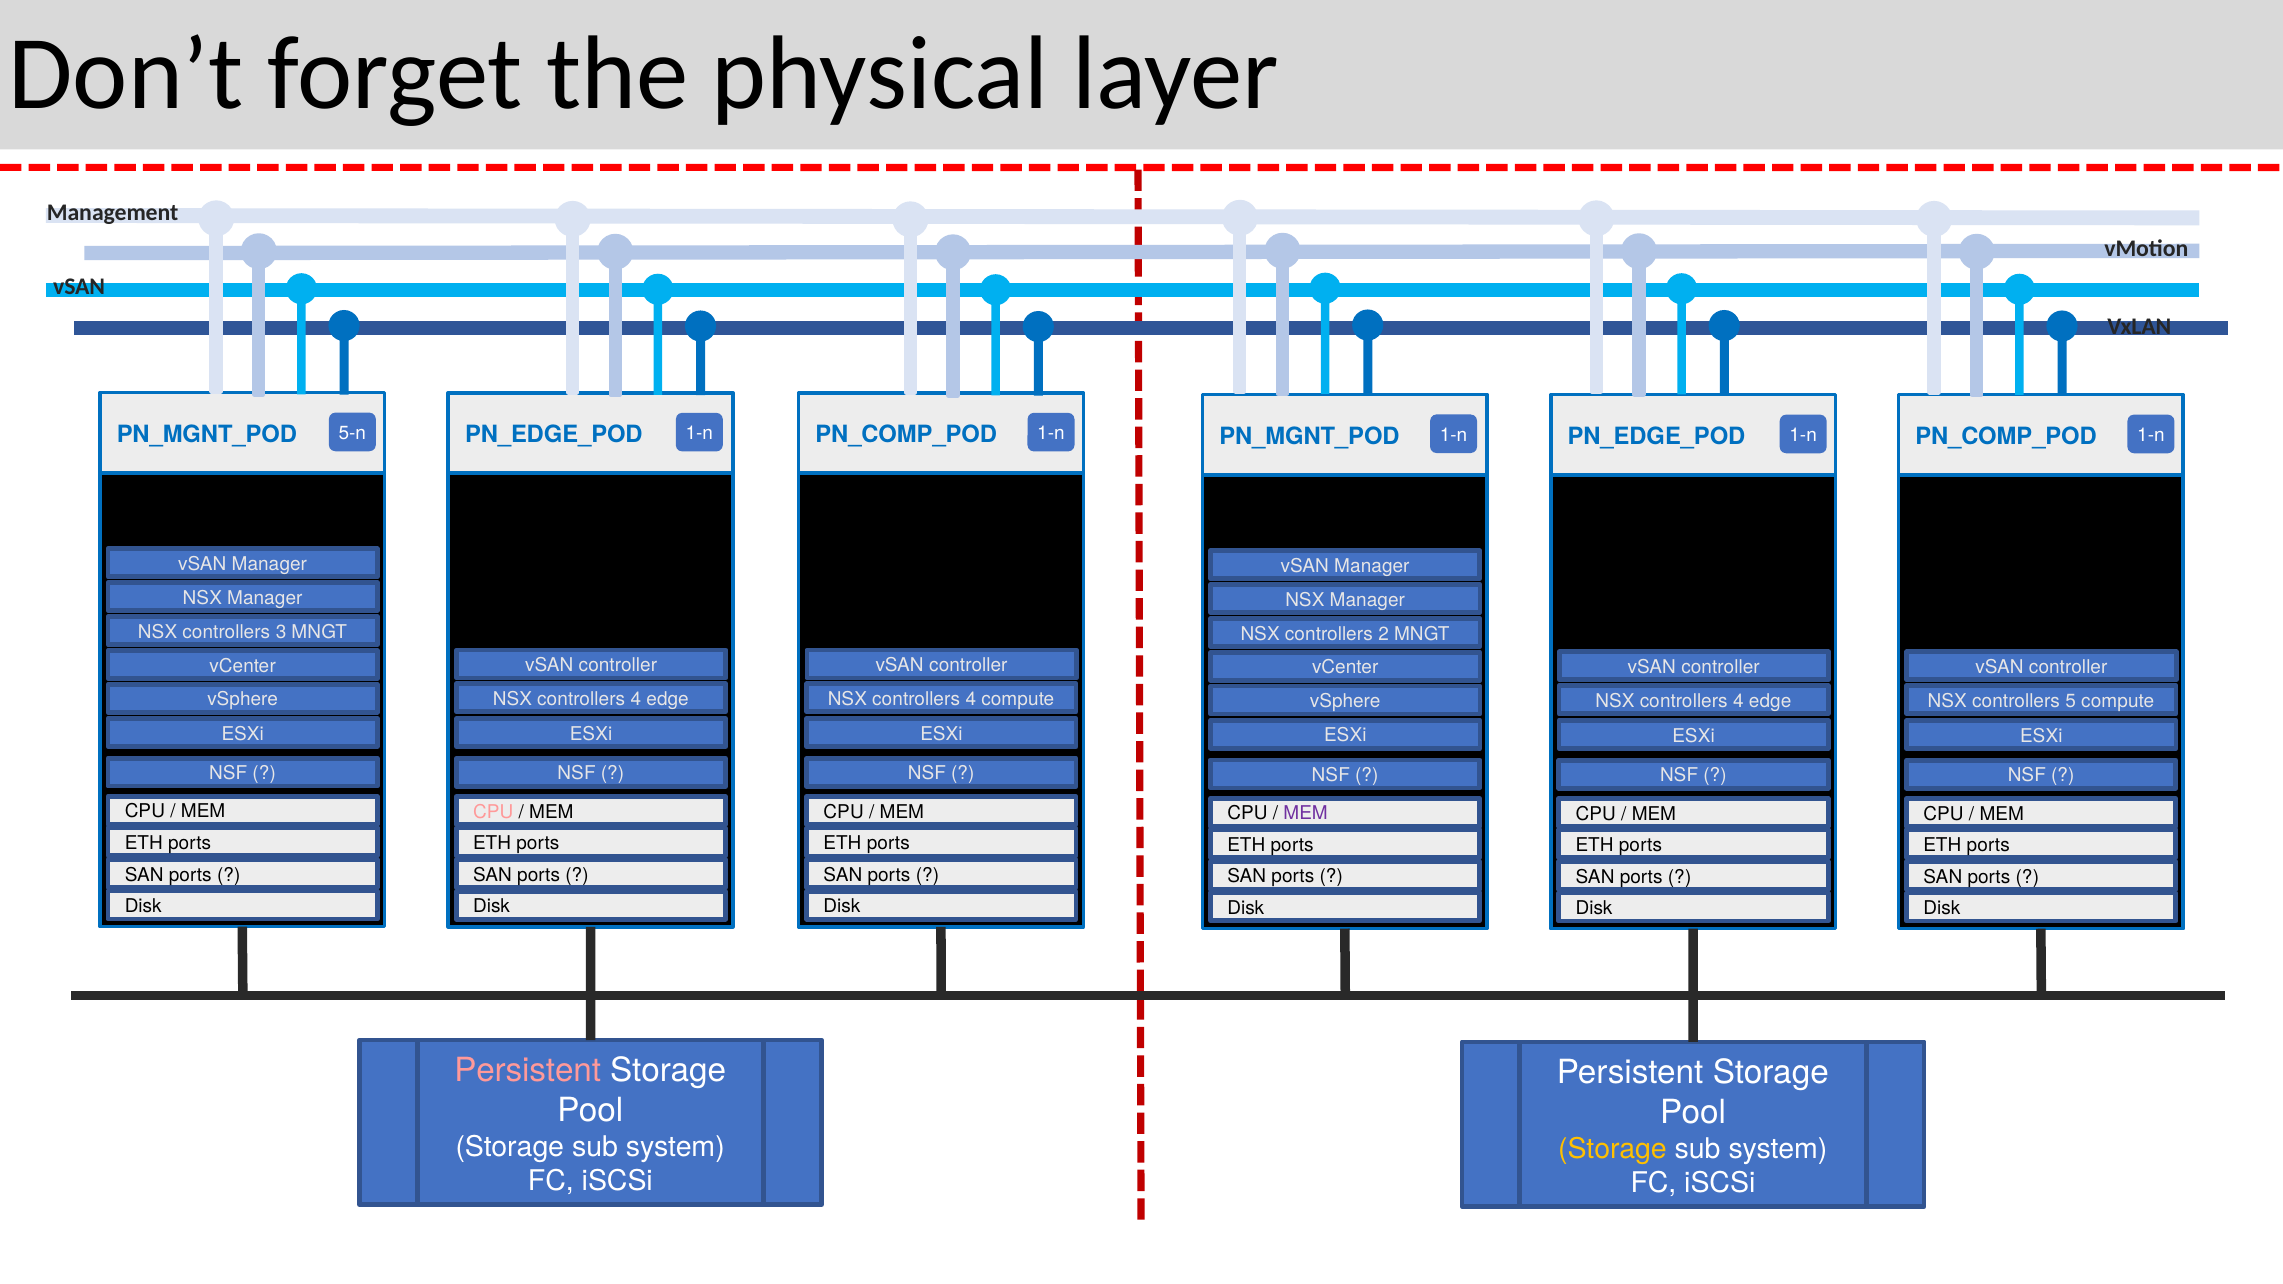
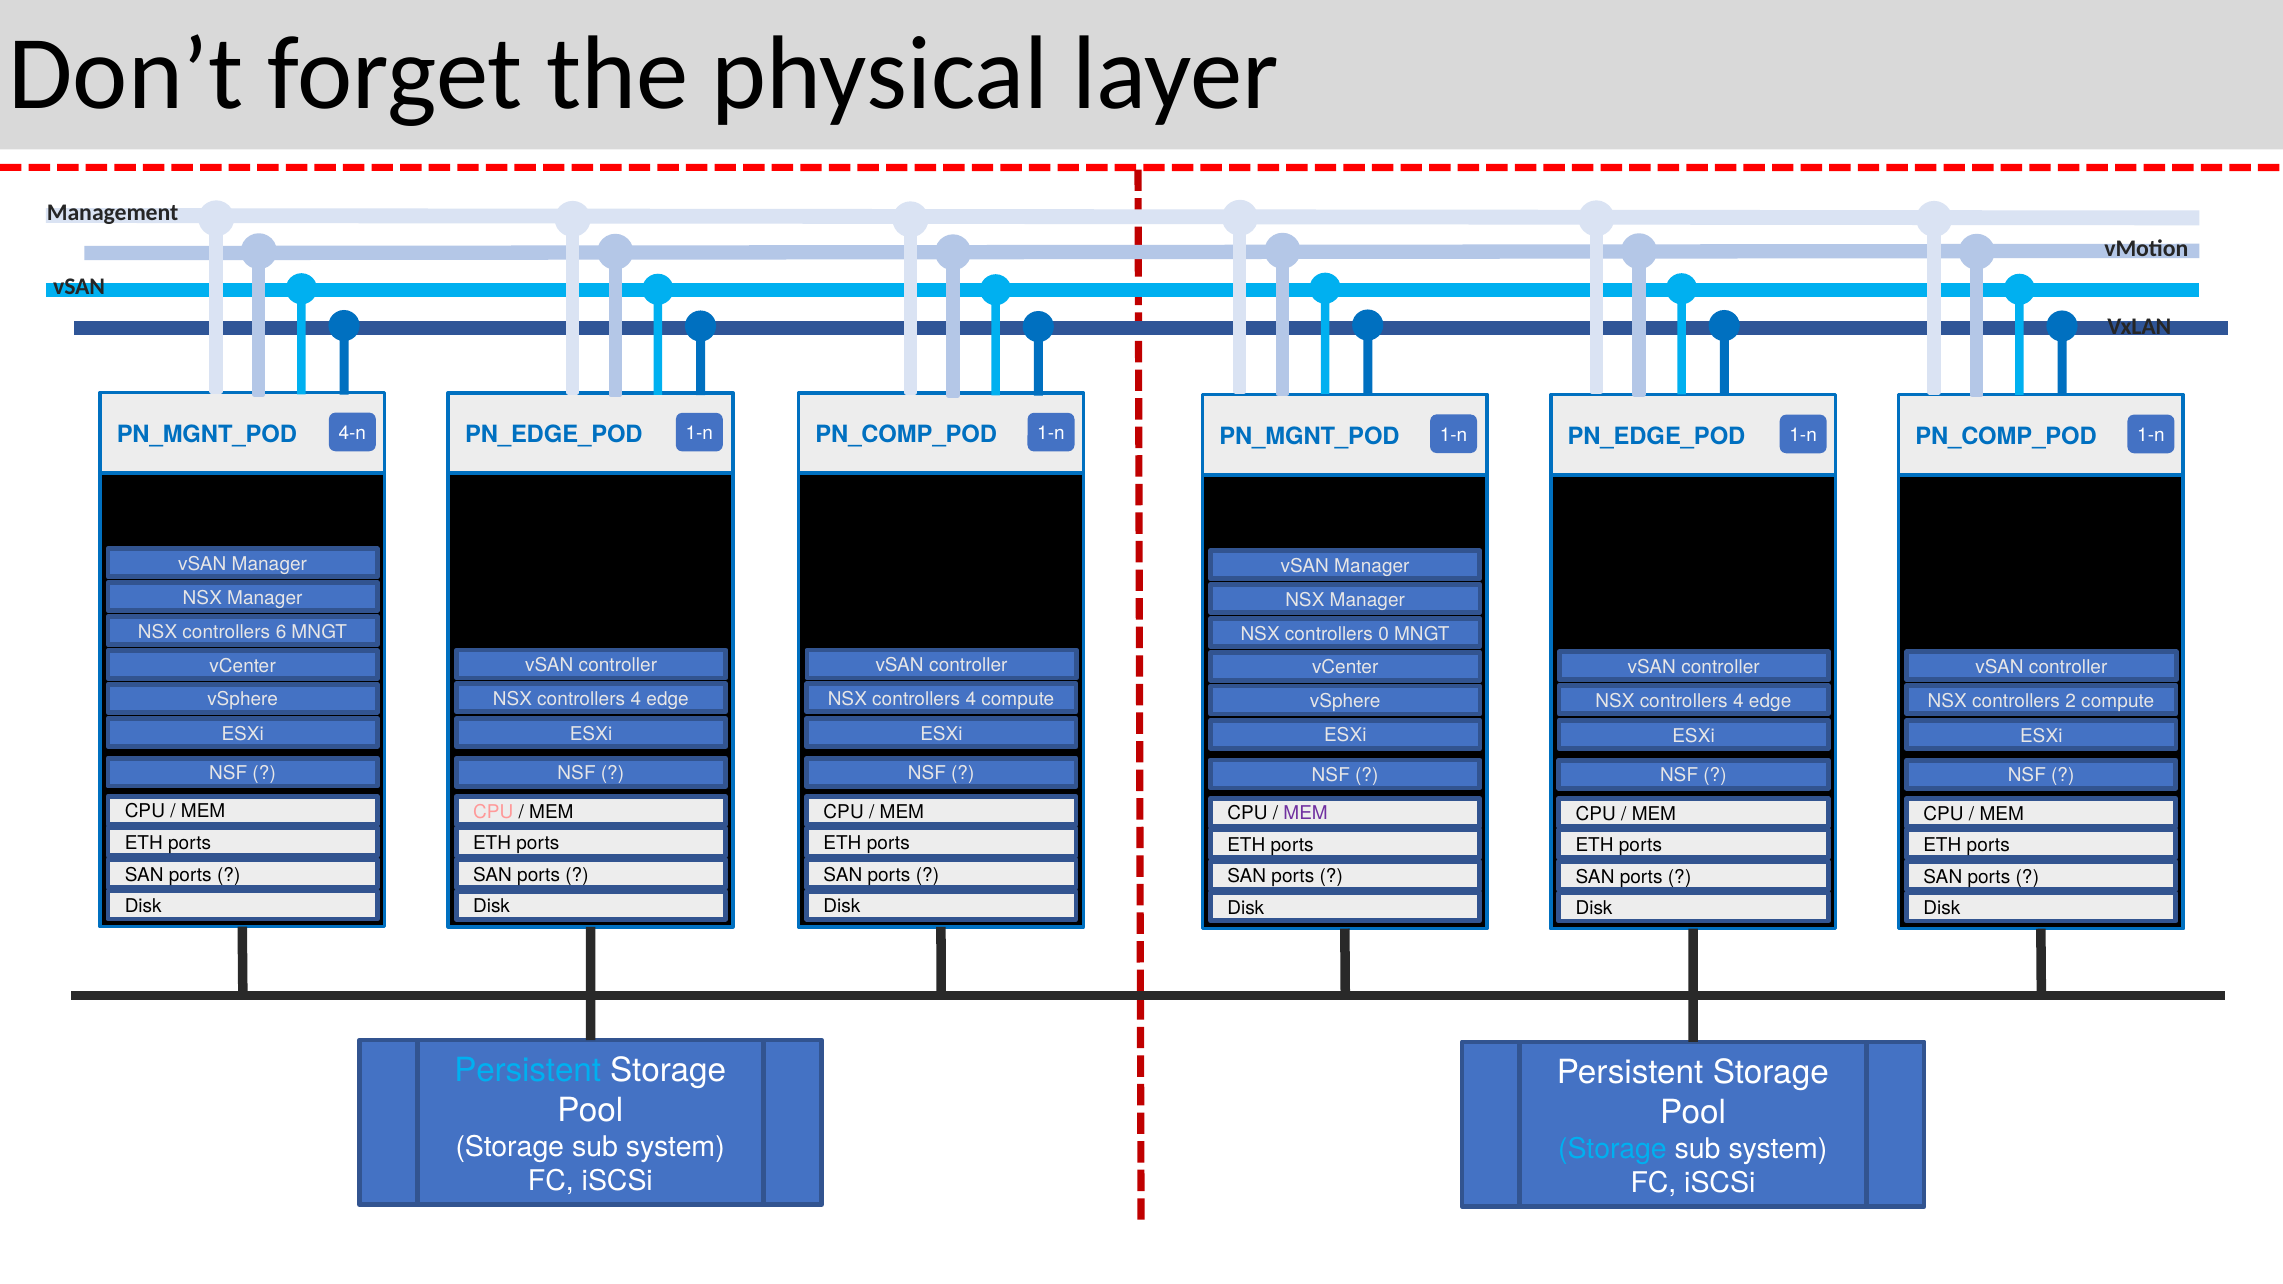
5-n: 5-n -> 4-n
3: 3 -> 6
2: 2 -> 0
5: 5 -> 2
Persistent at (528, 1071) colour: pink -> light blue
Storage at (1612, 1149) colour: yellow -> light blue
